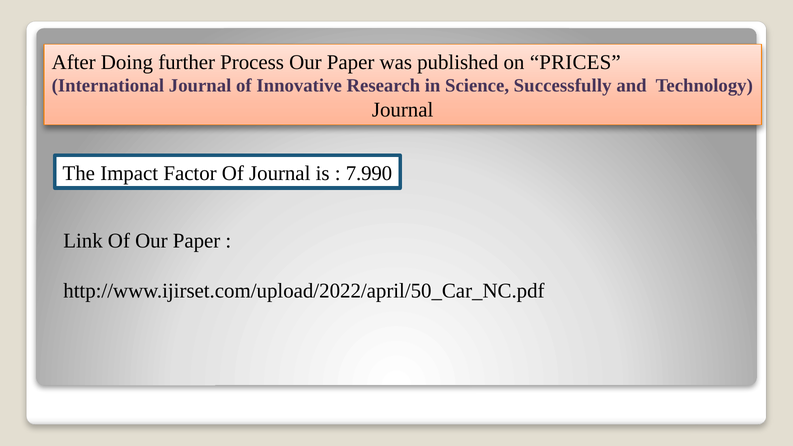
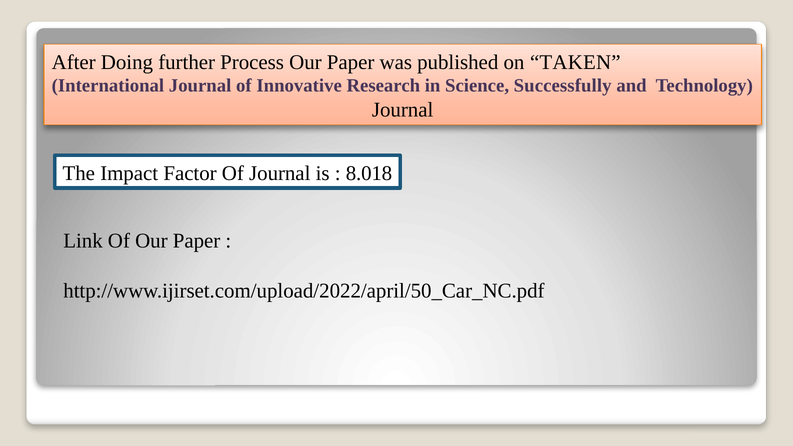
PRICES: PRICES -> TAKEN
7.990: 7.990 -> 8.018
